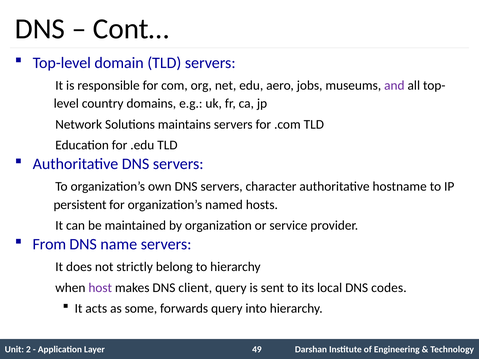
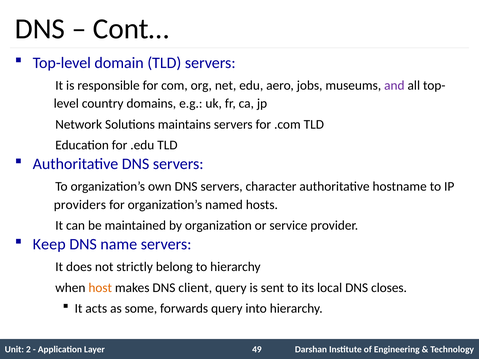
persistent: persistent -> providers
From: From -> Keep
host colour: purple -> orange
codes: codes -> closes
